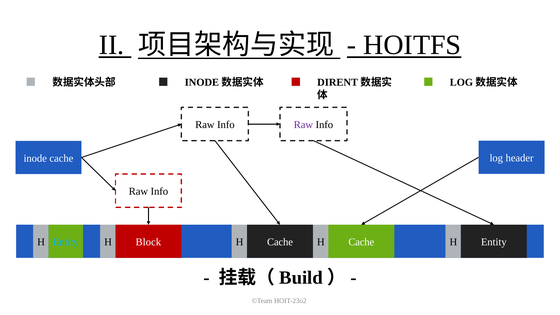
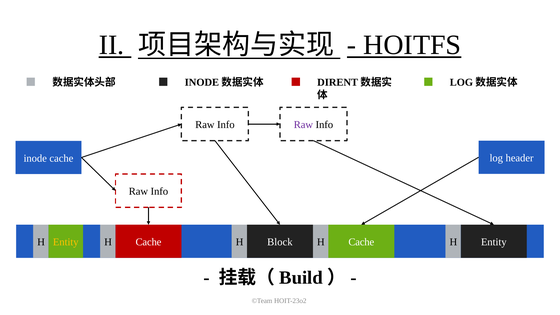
Entity at (66, 242) colour: light blue -> yellow
Block at (148, 242): Block -> Cache
Cache at (280, 242): Cache -> Block
